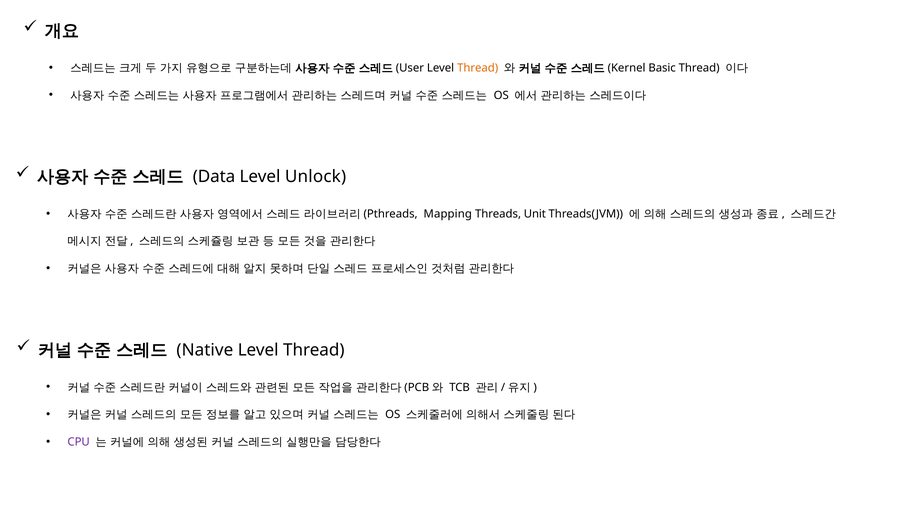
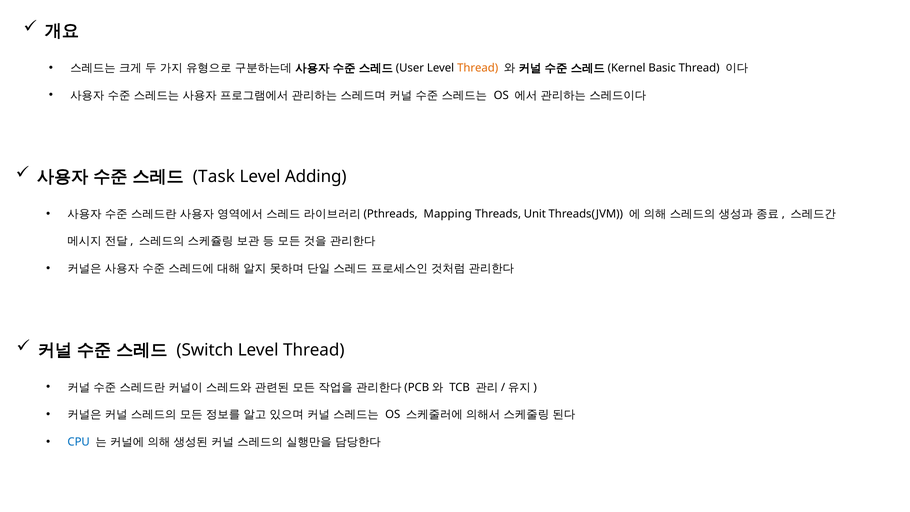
Data: Data -> Task
Unlock: Unlock -> Adding
Native: Native -> Switch
CPU colour: purple -> blue
